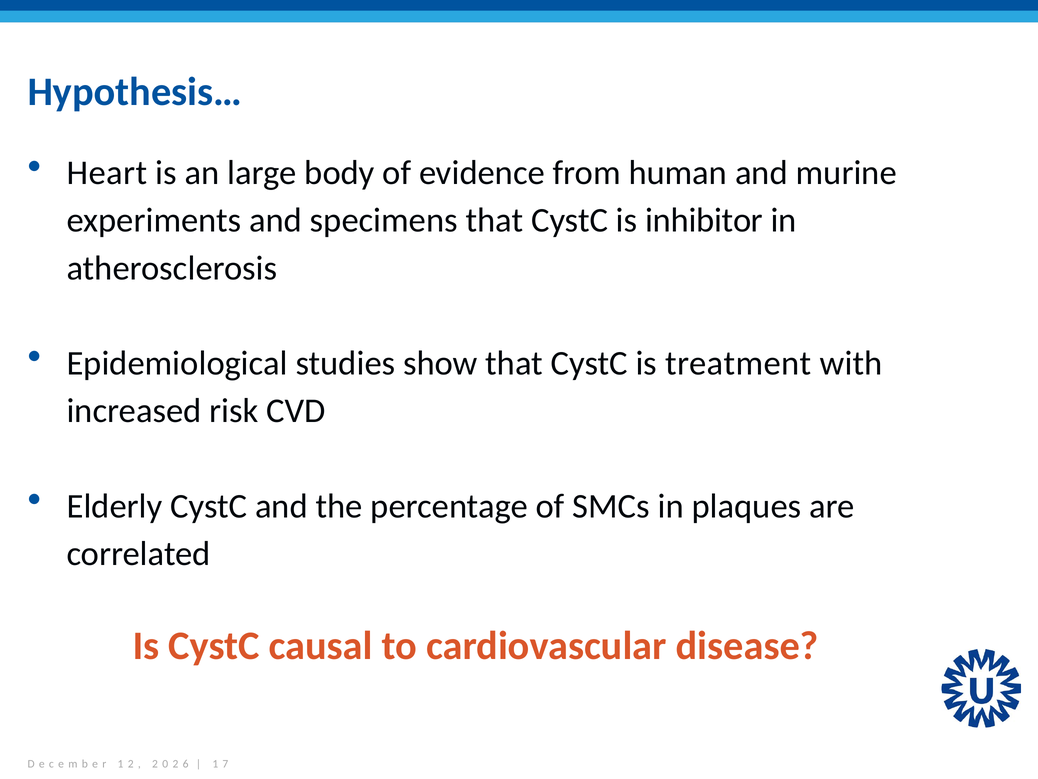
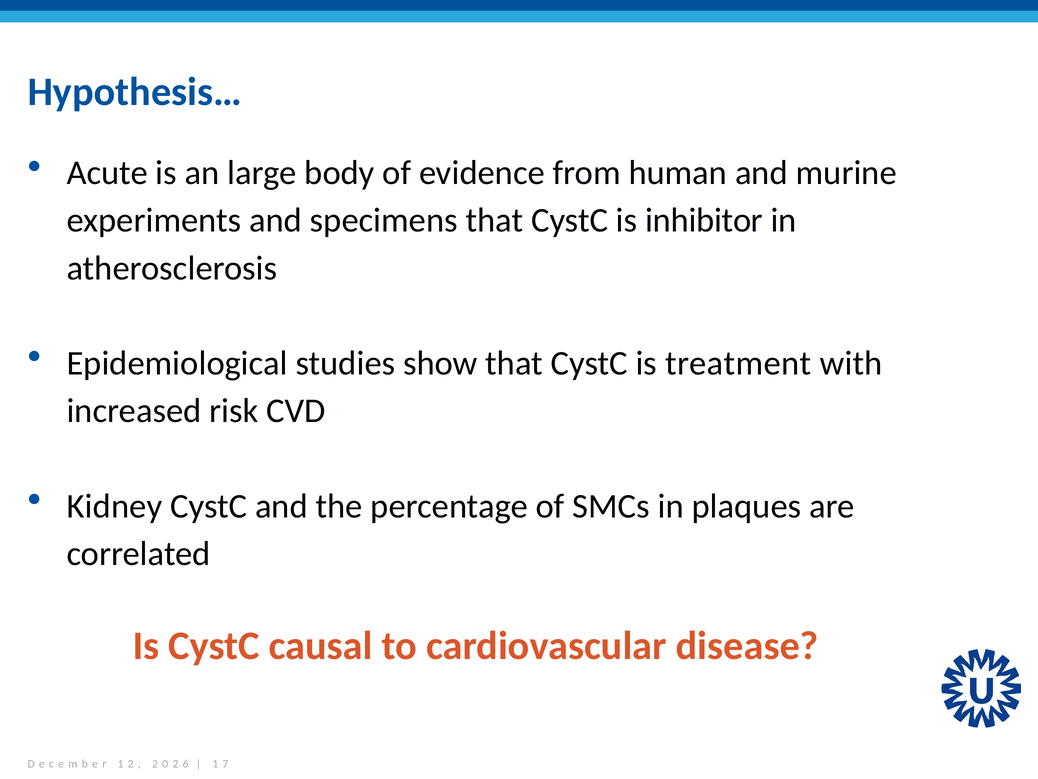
Heart: Heart -> Acute
Elderly: Elderly -> Kidney
